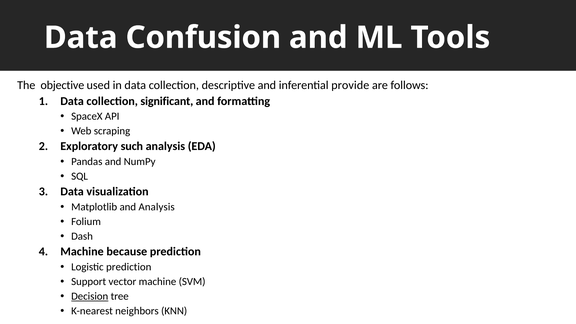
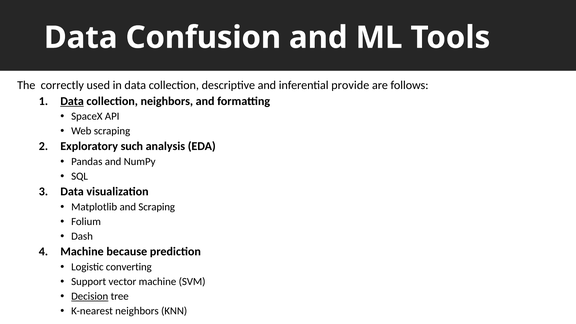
objective: objective -> correctly
Data at (72, 101) underline: none -> present
collection significant: significant -> neighbors
and Analysis: Analysis -> Scraping
Logistic prediction: prediction -> converting
